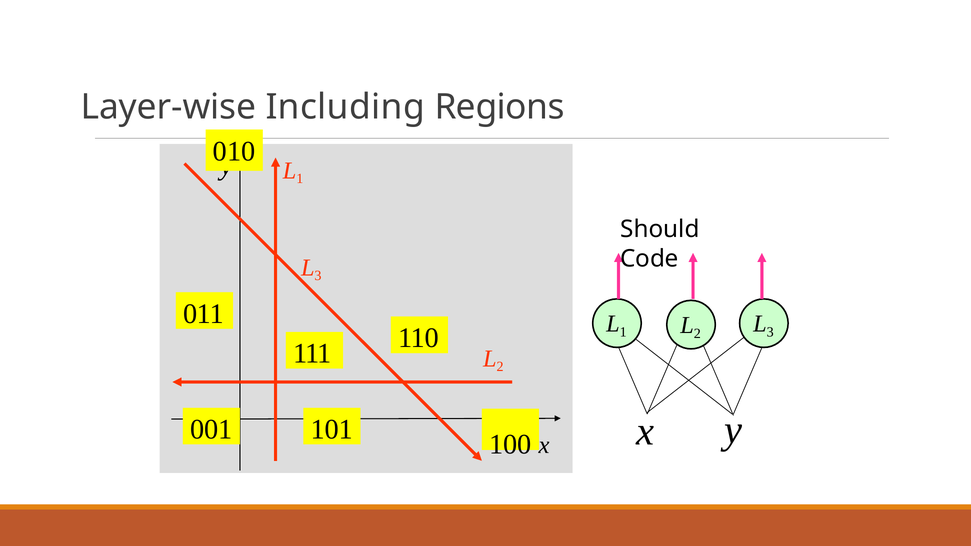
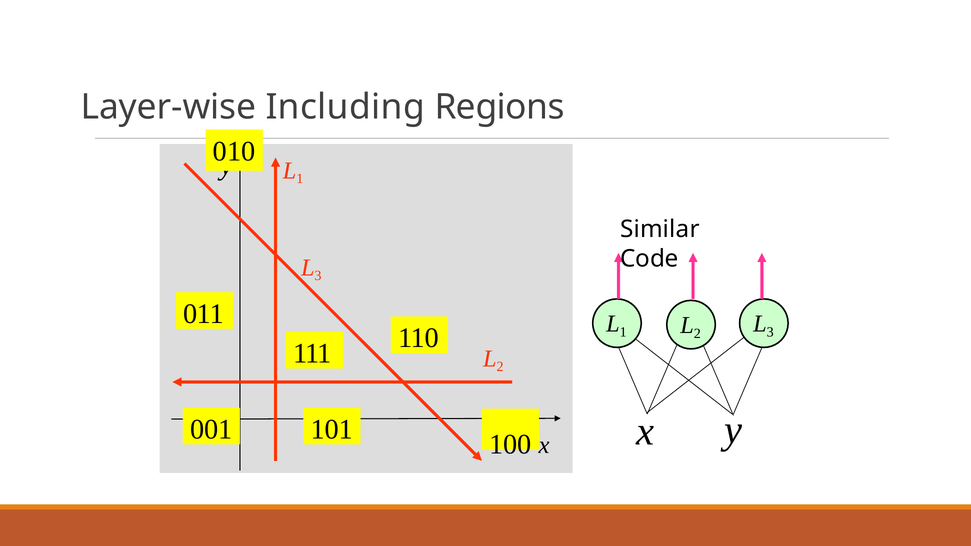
Should: Should -> Similar
